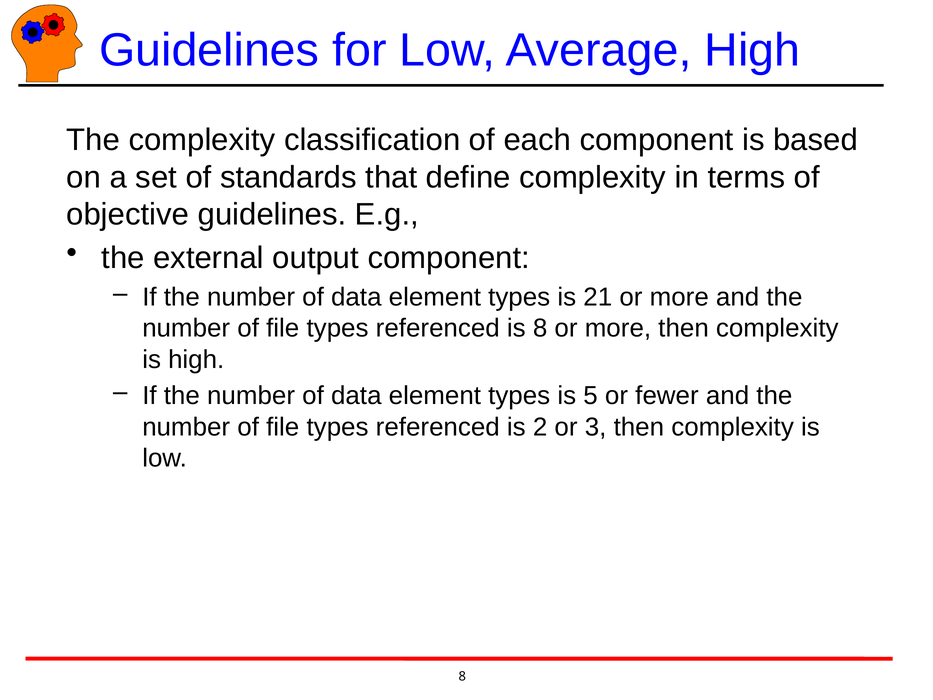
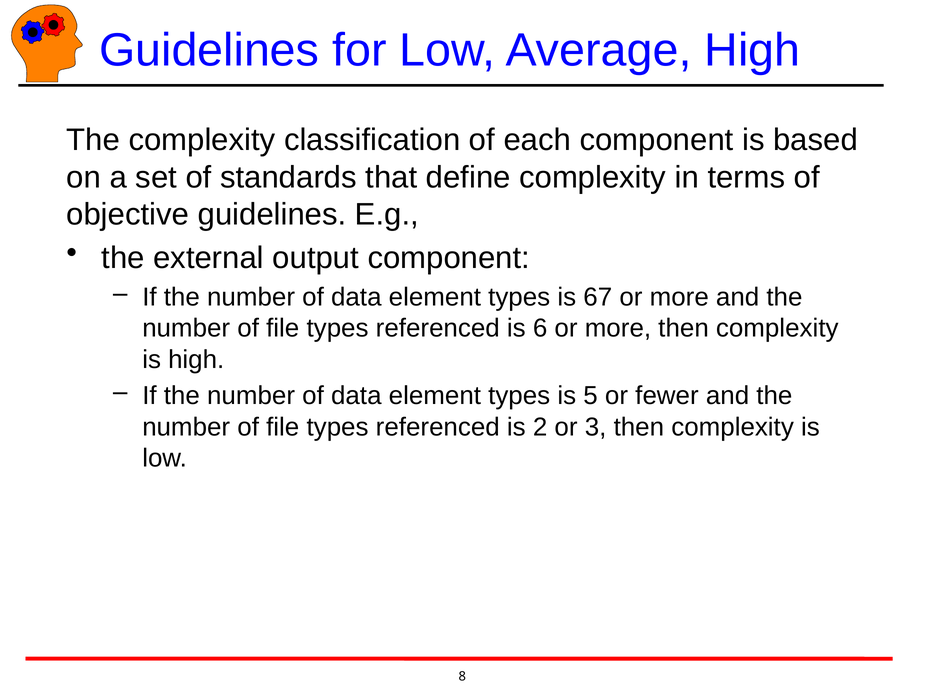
21: 21 -> 67
is 8: 8 -> 6
